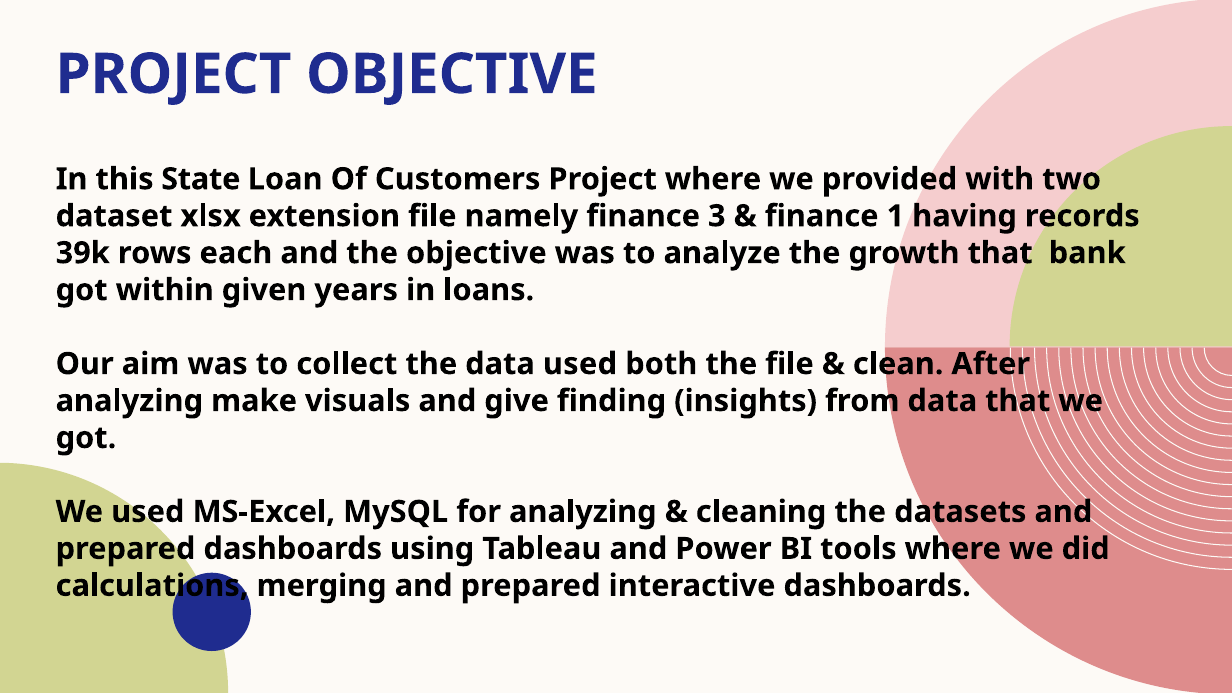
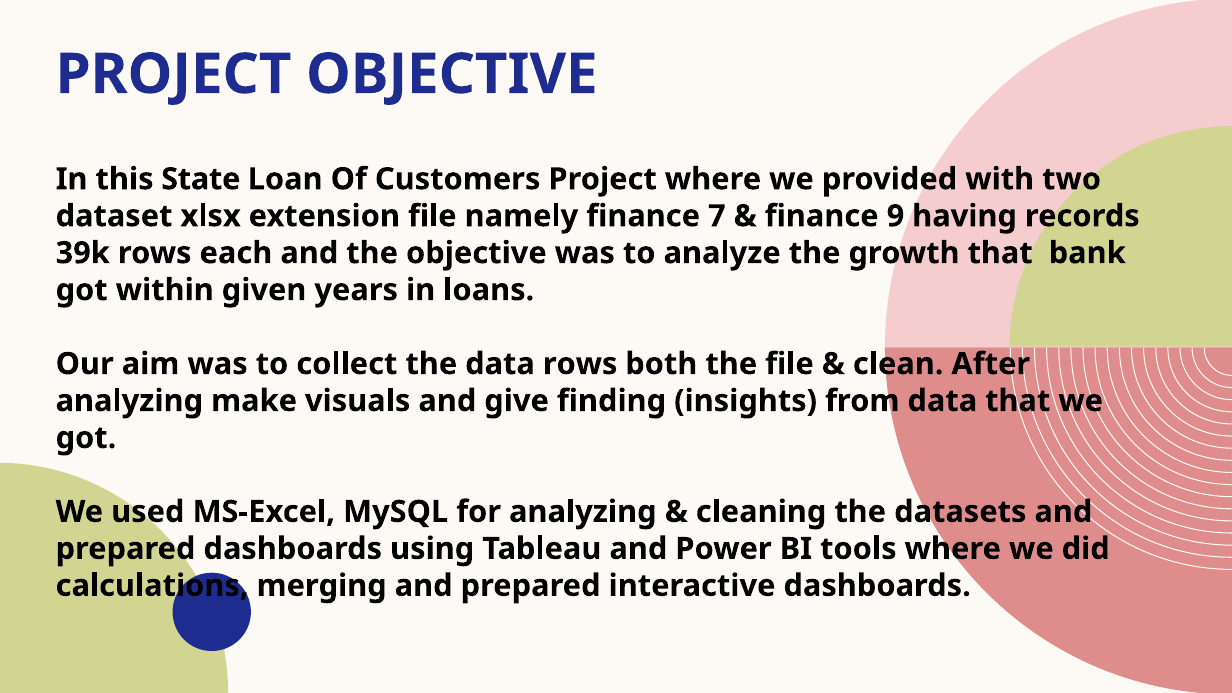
3: 3 -> 7
1: 1 -> 9
data used: used -> rows
